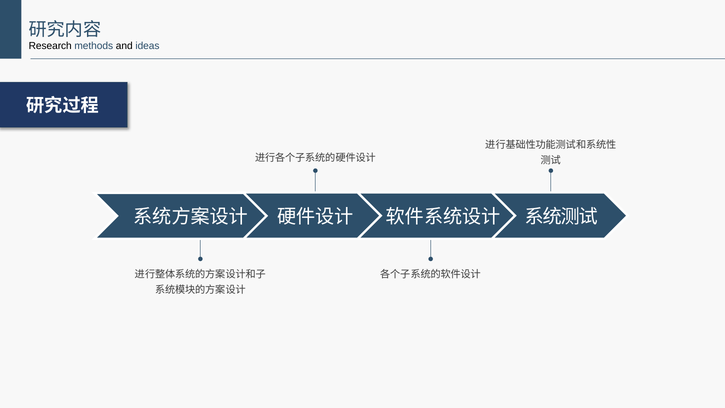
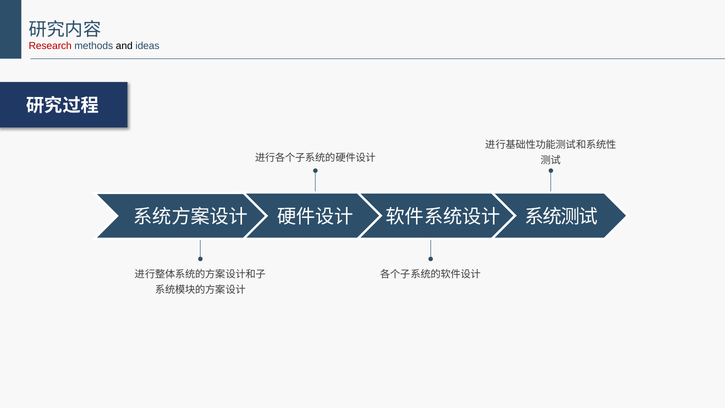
Research colour: black -> red
